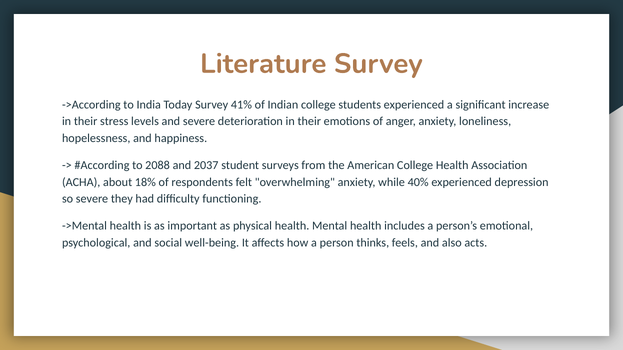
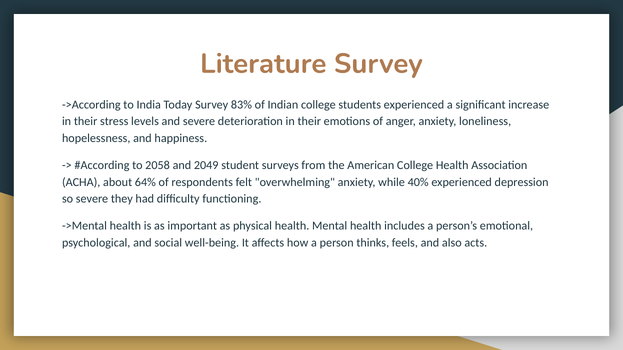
41%: 41% -> 83%
2088: 2088 -> 2058
2037: 2037 -> 2049
18%: 18% -> 64%
